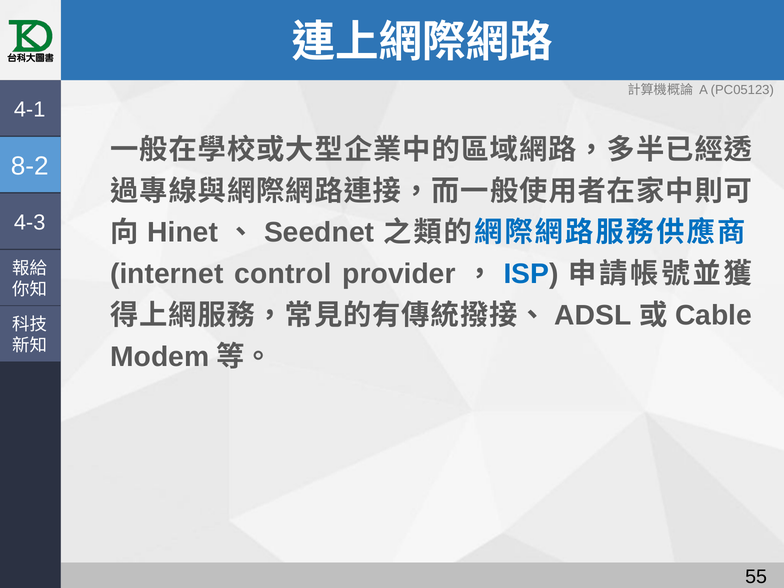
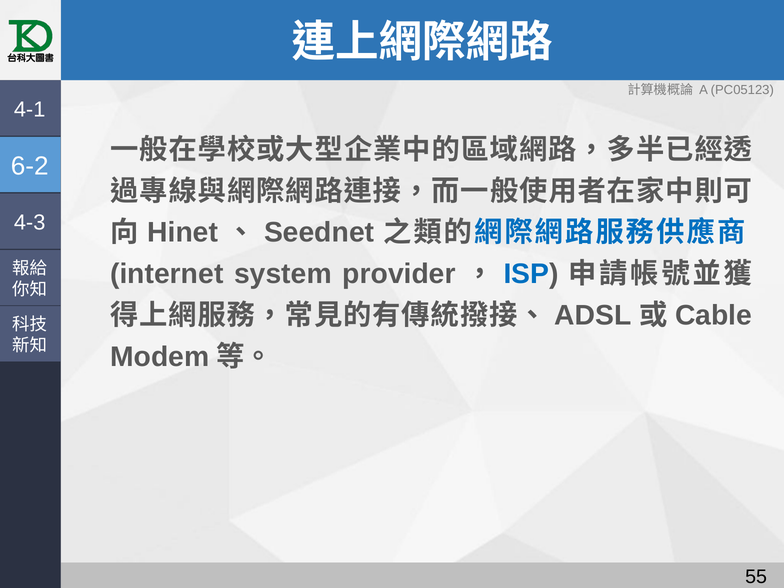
8-2: 8-2 -> 6-2
control: control -> system
